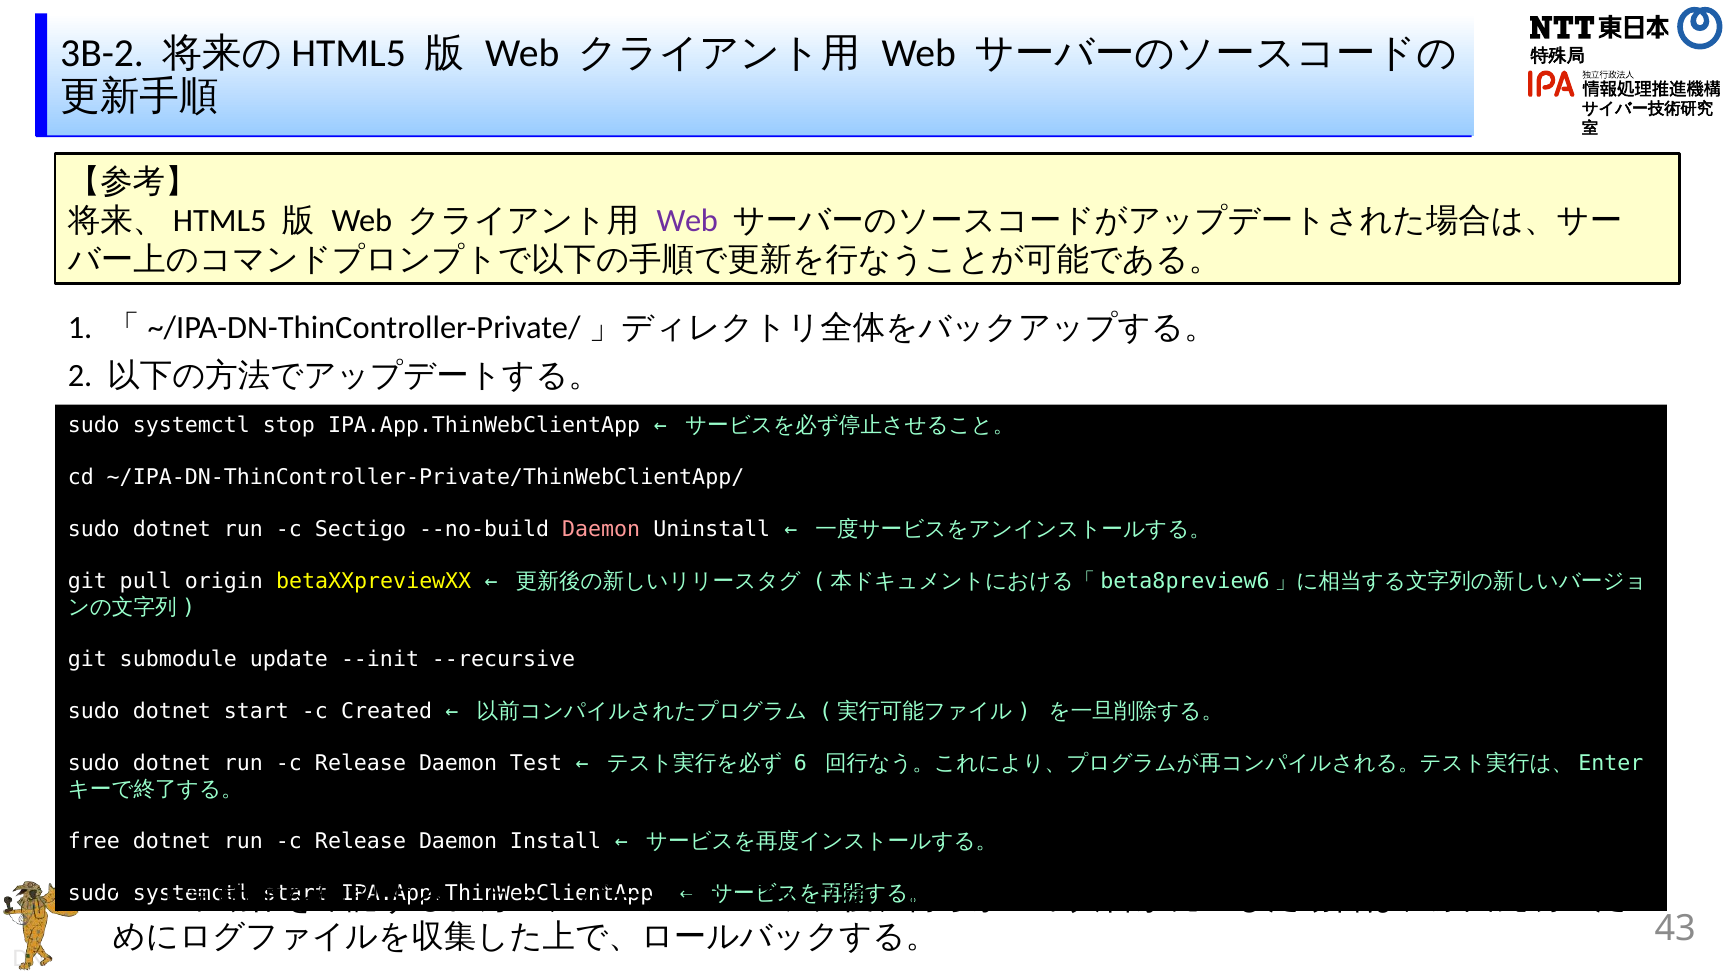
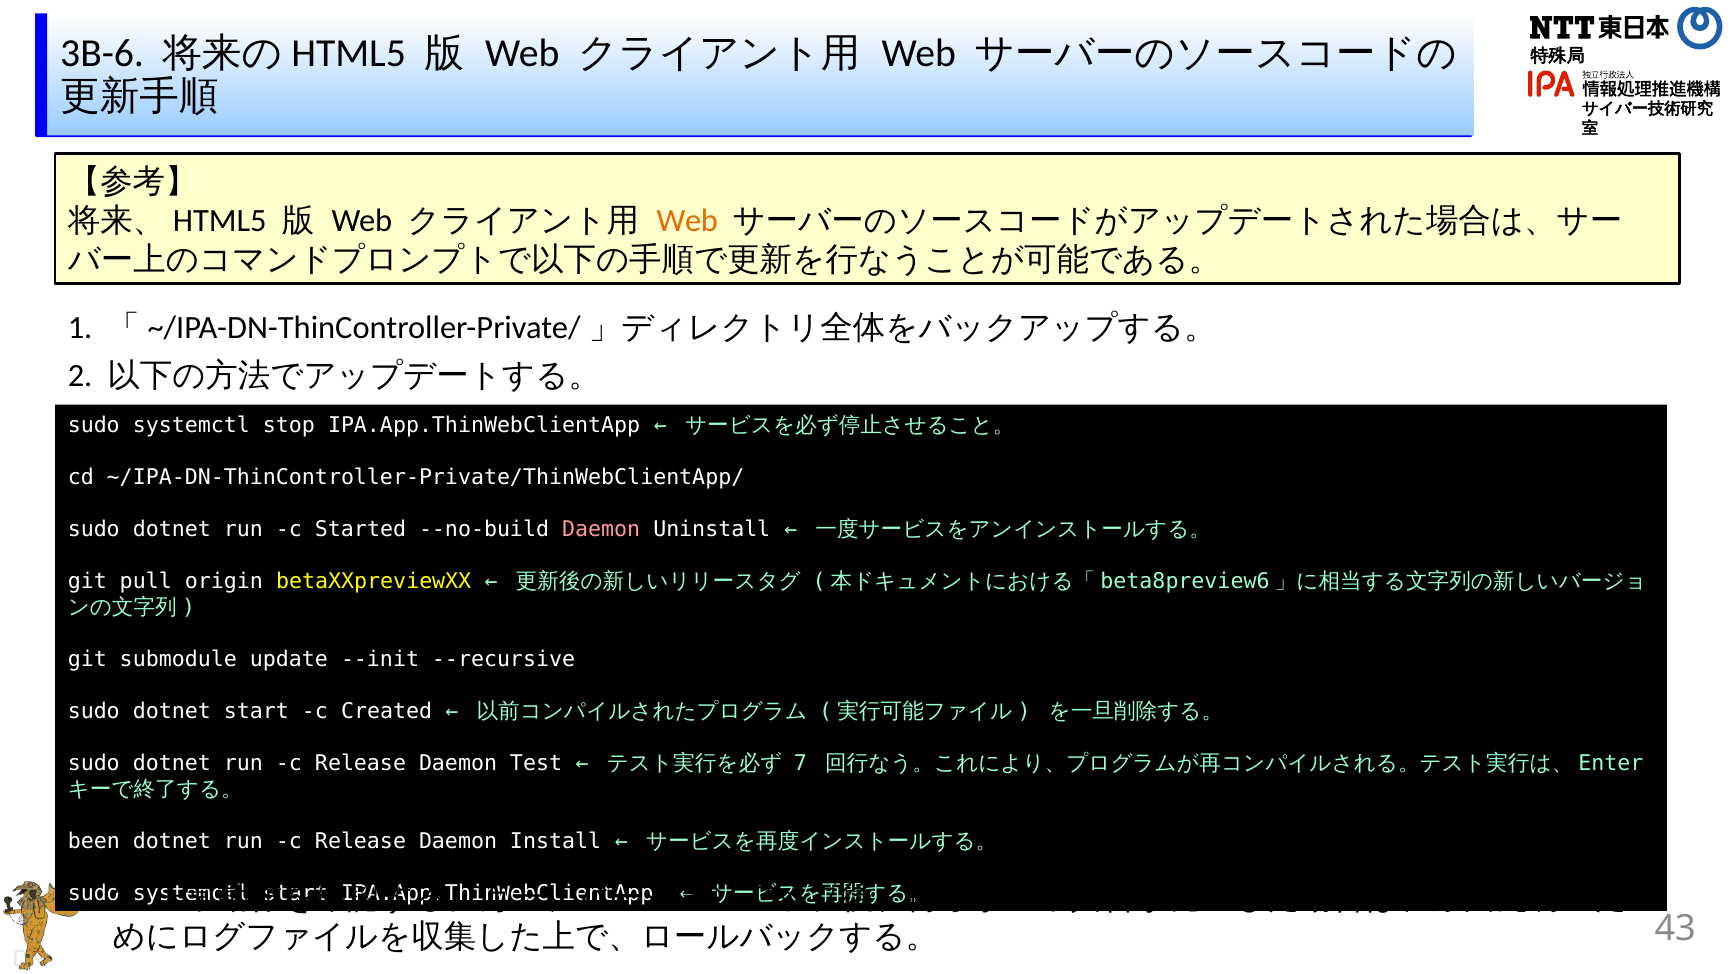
3B-2: 3B-2 -> 3B-6
Web at (687, 221) colour: purple -> orange
Sectigo: Sectigo -> Started
6: 6 -> 7
free: free -> been
